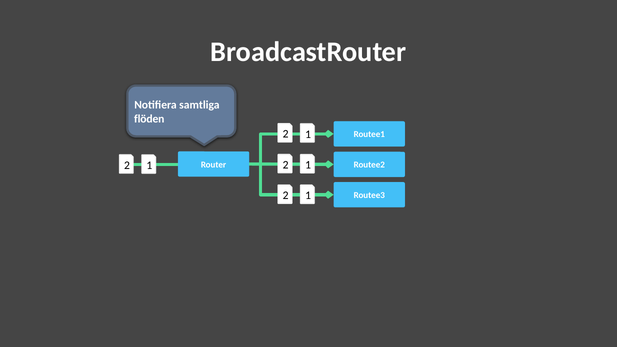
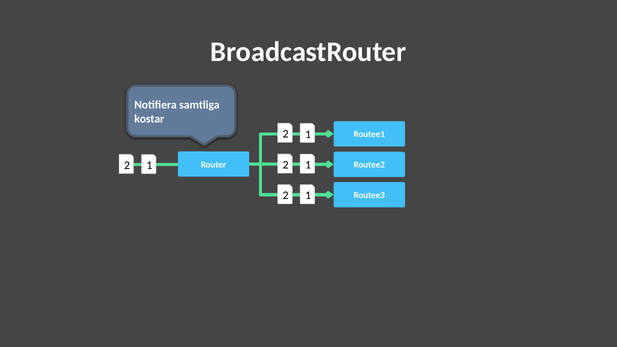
flöden: flöden -> kostar
